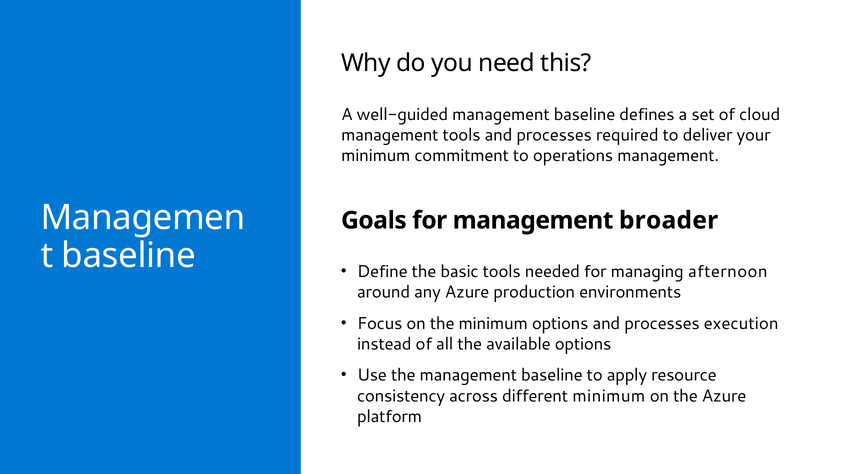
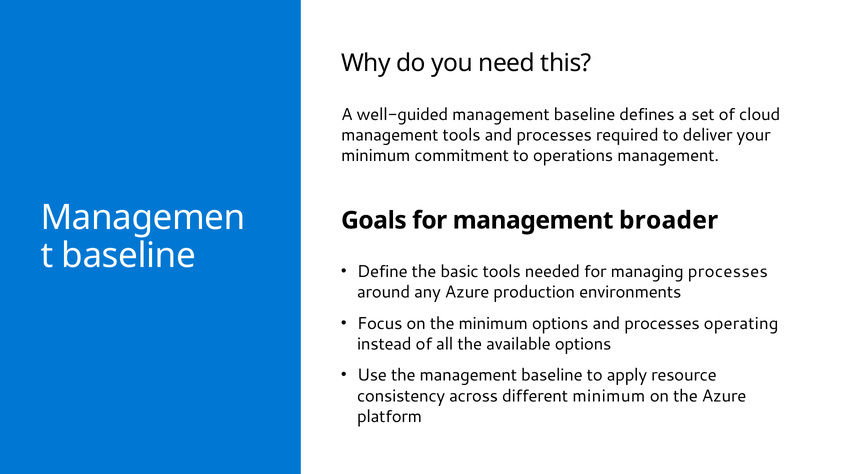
managing afternoon: afternoon -> processes
execution: execution -> operating
